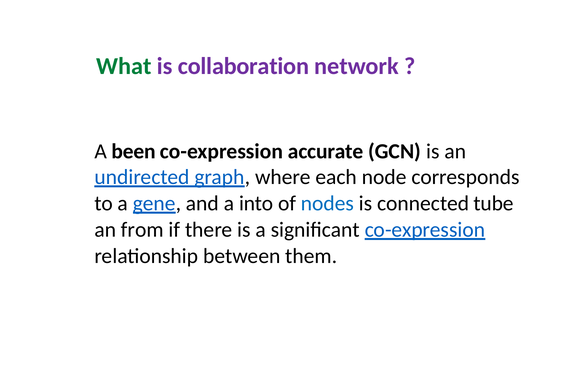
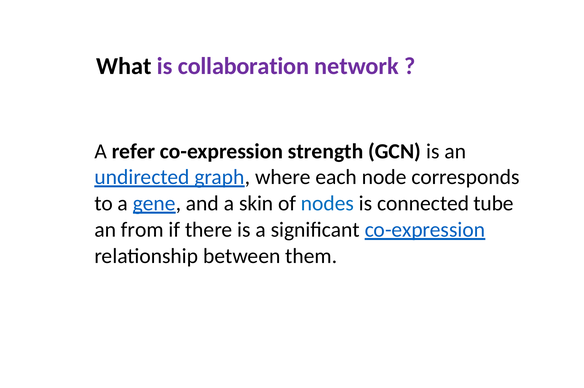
What colour: green -> black
been: been -> refer
accurate: accurate -> strength
into: into -> skin
